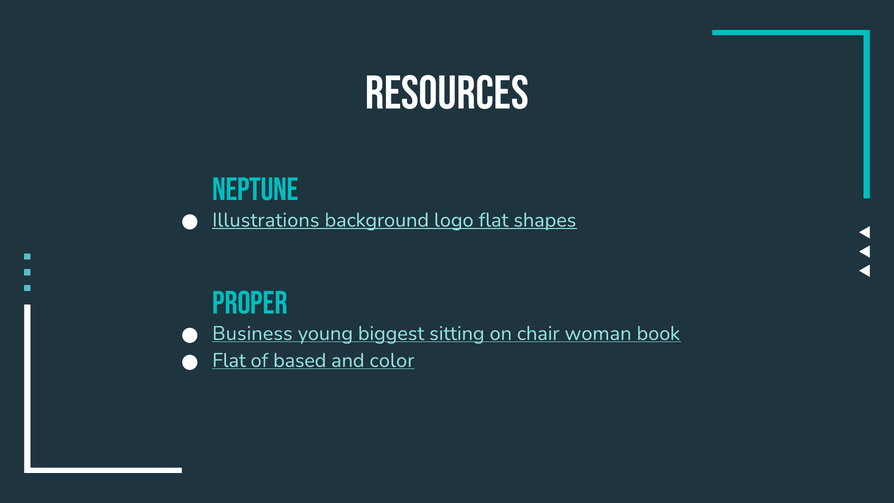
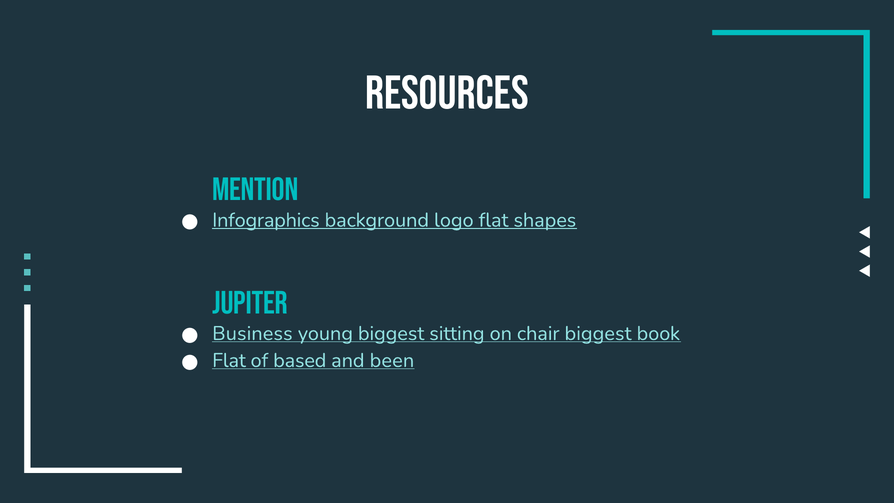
neptune: neptune -> mention
Illustrations: Illustrations -> Infographics
proper: proper -> jupiter
chair woman: woman -> biggest
color: color -> been
